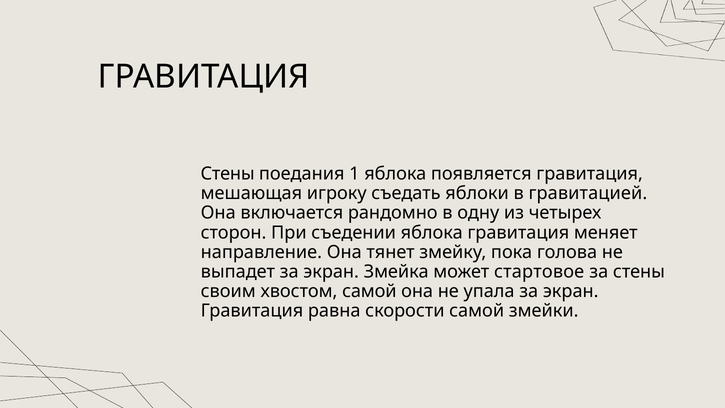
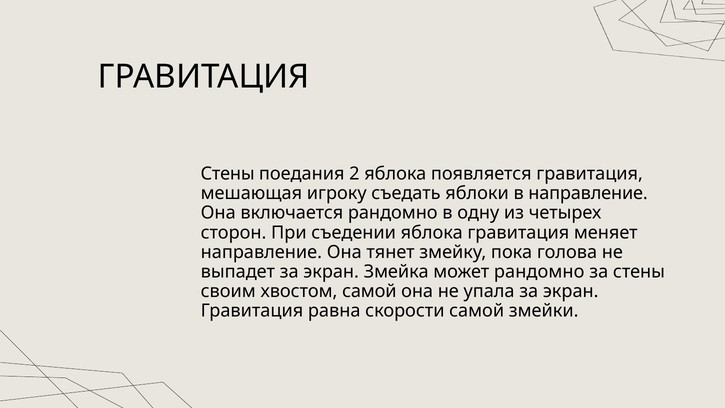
1: 1 -> 2
в гравитацией: гравитацией -> направление
может стартовое: стартовое -> рандомно
